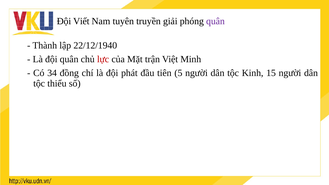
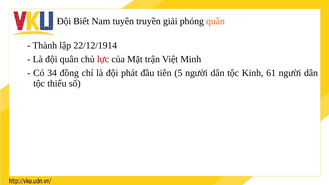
Viết: Viết -> Biết
quân at (215, 21) colour: purple -> orange
22/12/1940: 22/12/1940 -> 22/12/1914
15: 15 -> 61
